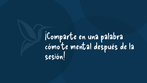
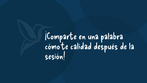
mental: mental -> calidad
